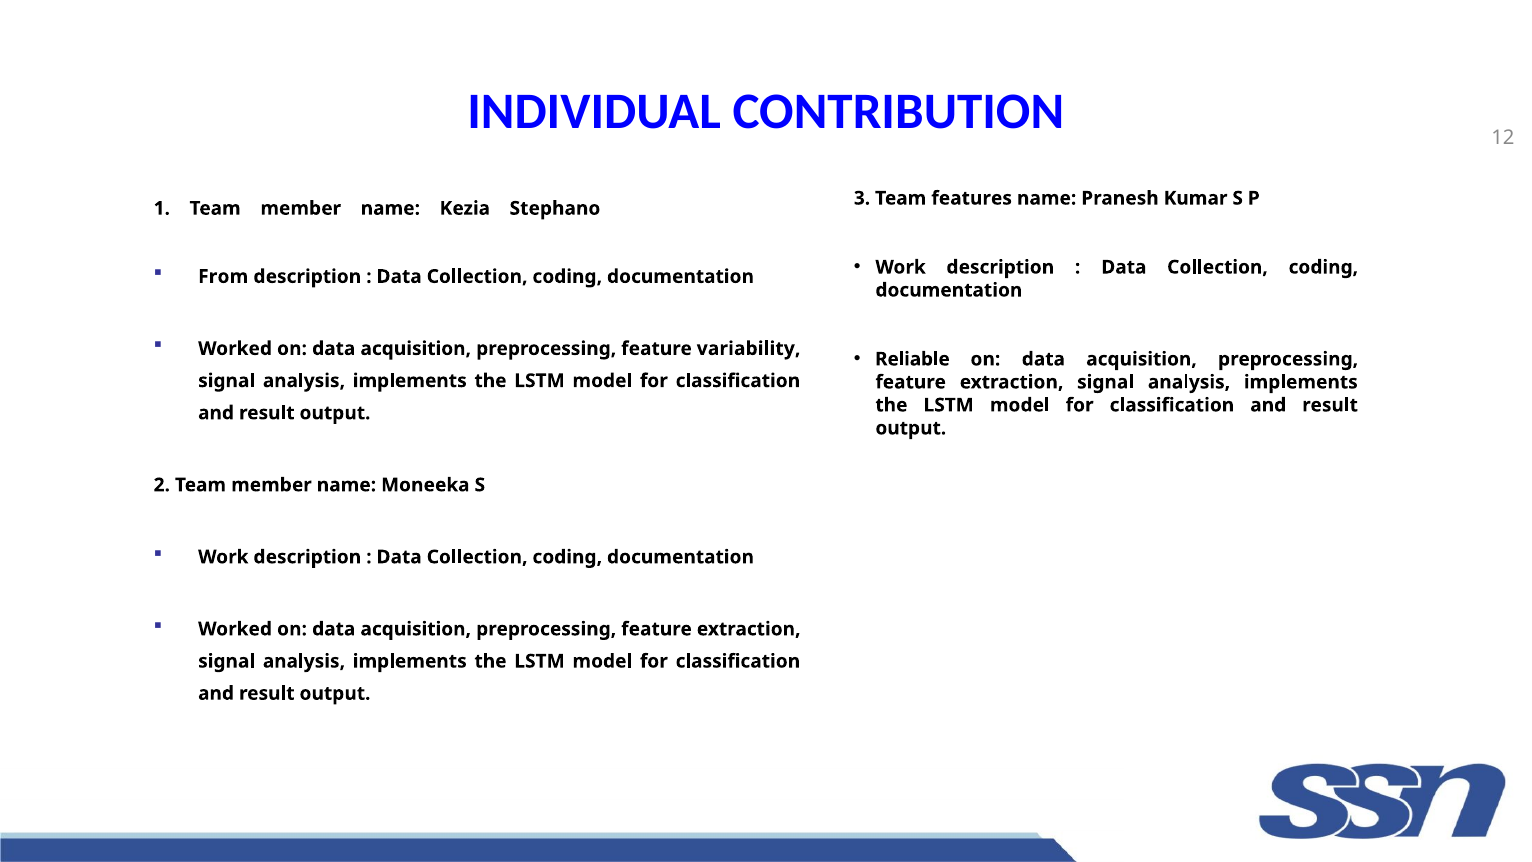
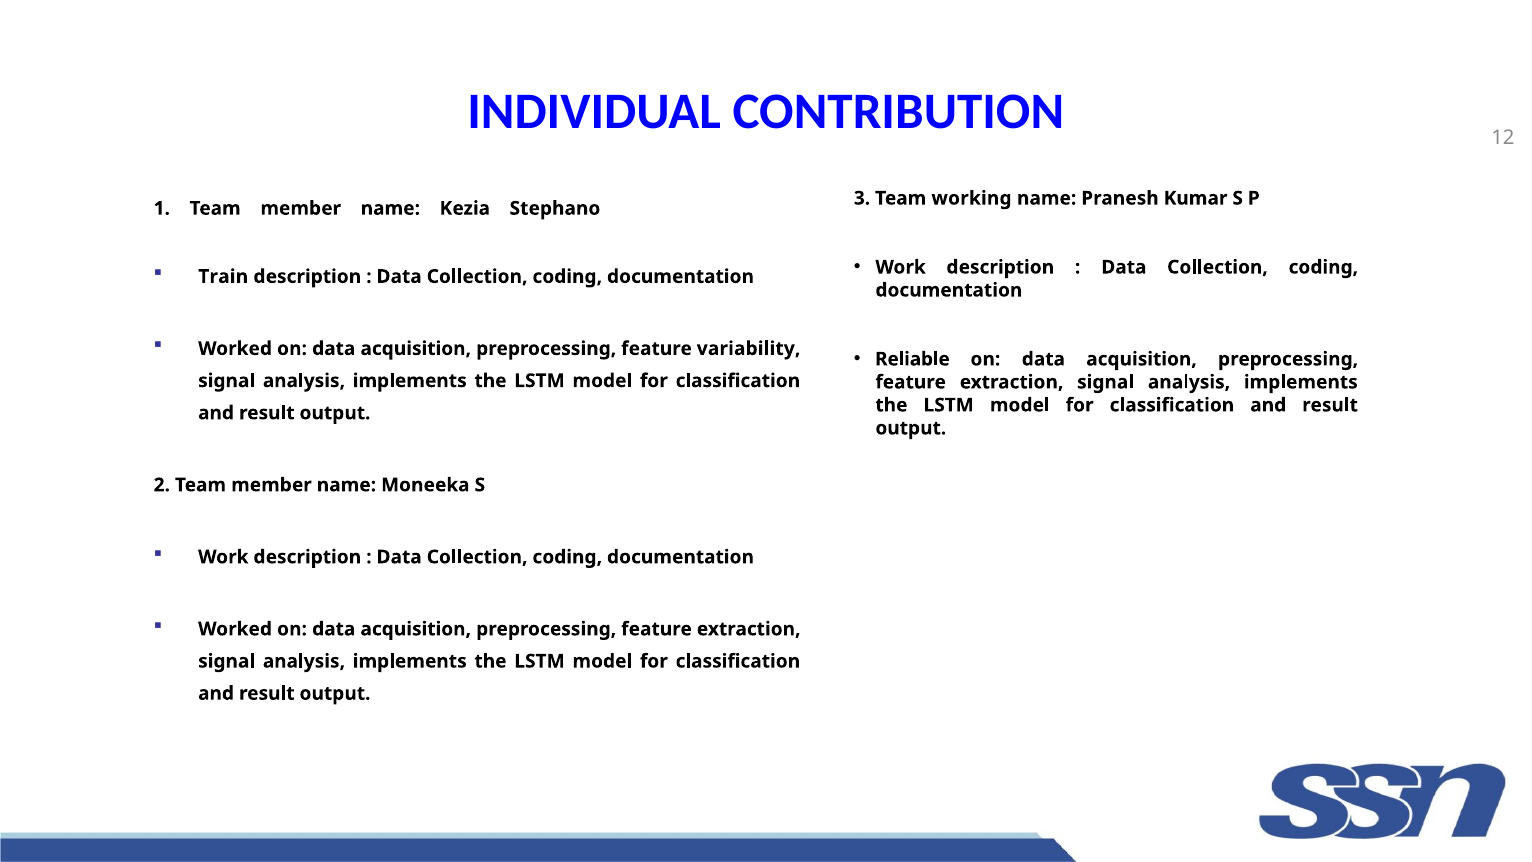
features: features -> working
From: From -> Train
